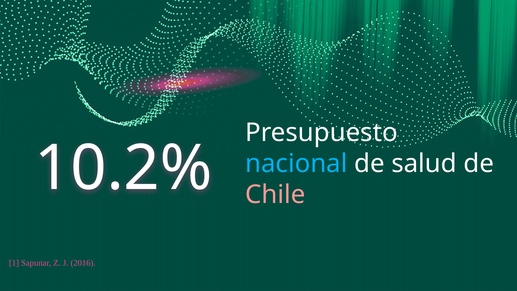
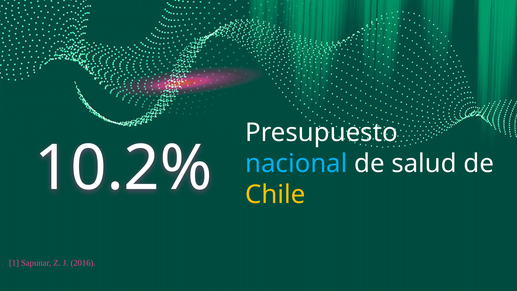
Chile colour: pink -> yellow
